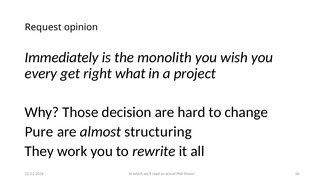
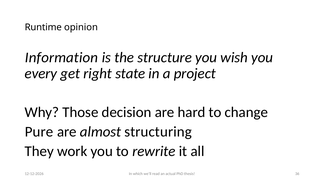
Request: Request -> Runtime
Immediately: Immediately -> Information
monolith: monolith -> structure
what: what -> state
